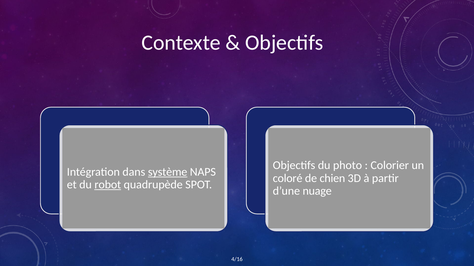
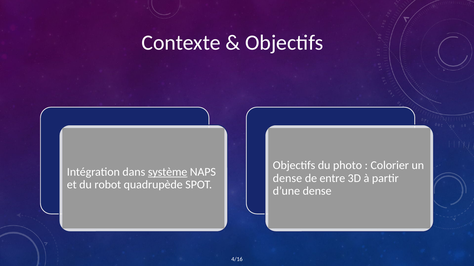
coloré at (288, 179): coloré -> dense
chien: chien -> entre
robot underline: present -> none
d’une nuage: nuage -> dense
